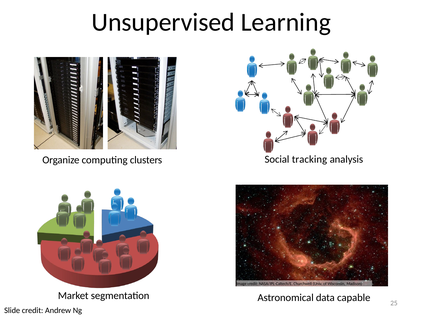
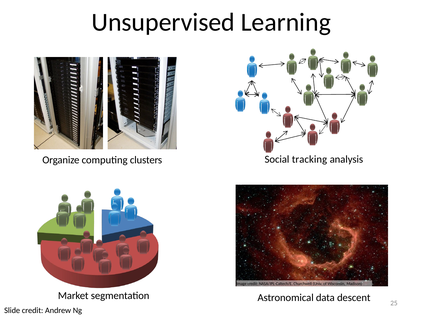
capable: capable -> descent
